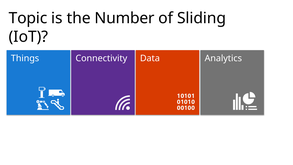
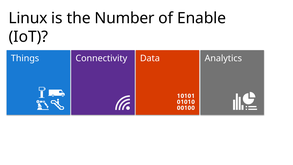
Topic: Topic -> Linux
Sliding: Sliding -> Enable
